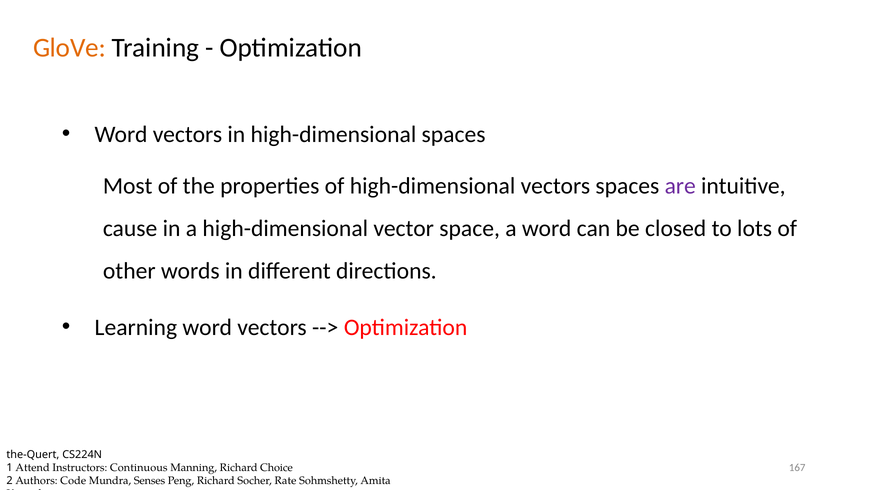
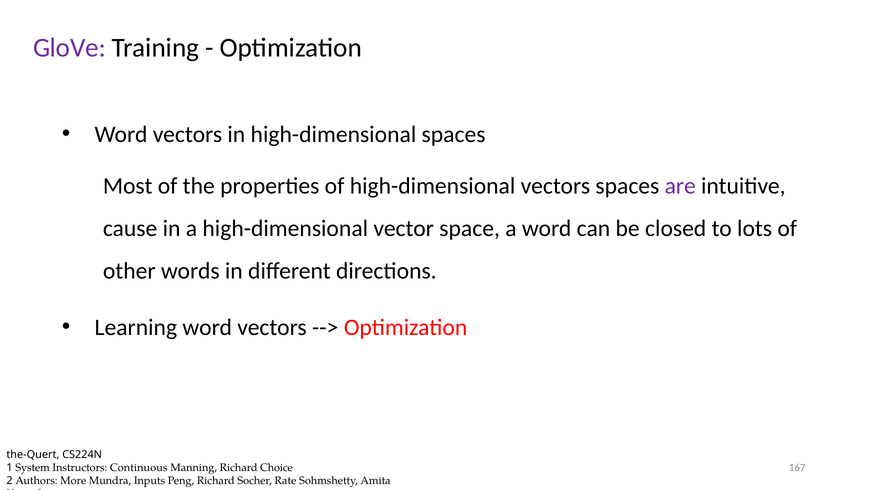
GloVe colour: orange -> purple
Attend: Attend -> System
Code: Code -> More
Senses: Senses -> Inputs
